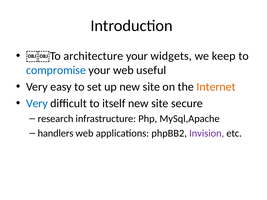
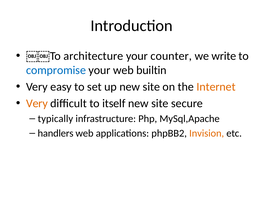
widgets: widgets -> counter
keep: keep -> write
useful: useful -> builtin
Very at (37, 104) colour: blue -> orange
research: research -> typically
Invision colour: purple -> orange
